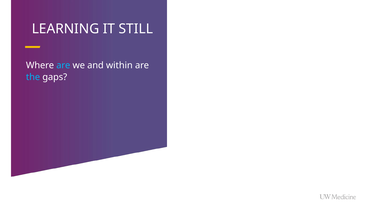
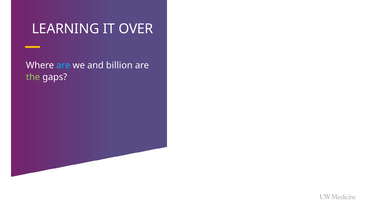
STILL: STILL -> OVER
within: within -> billion
the colour: light blue -> light green
